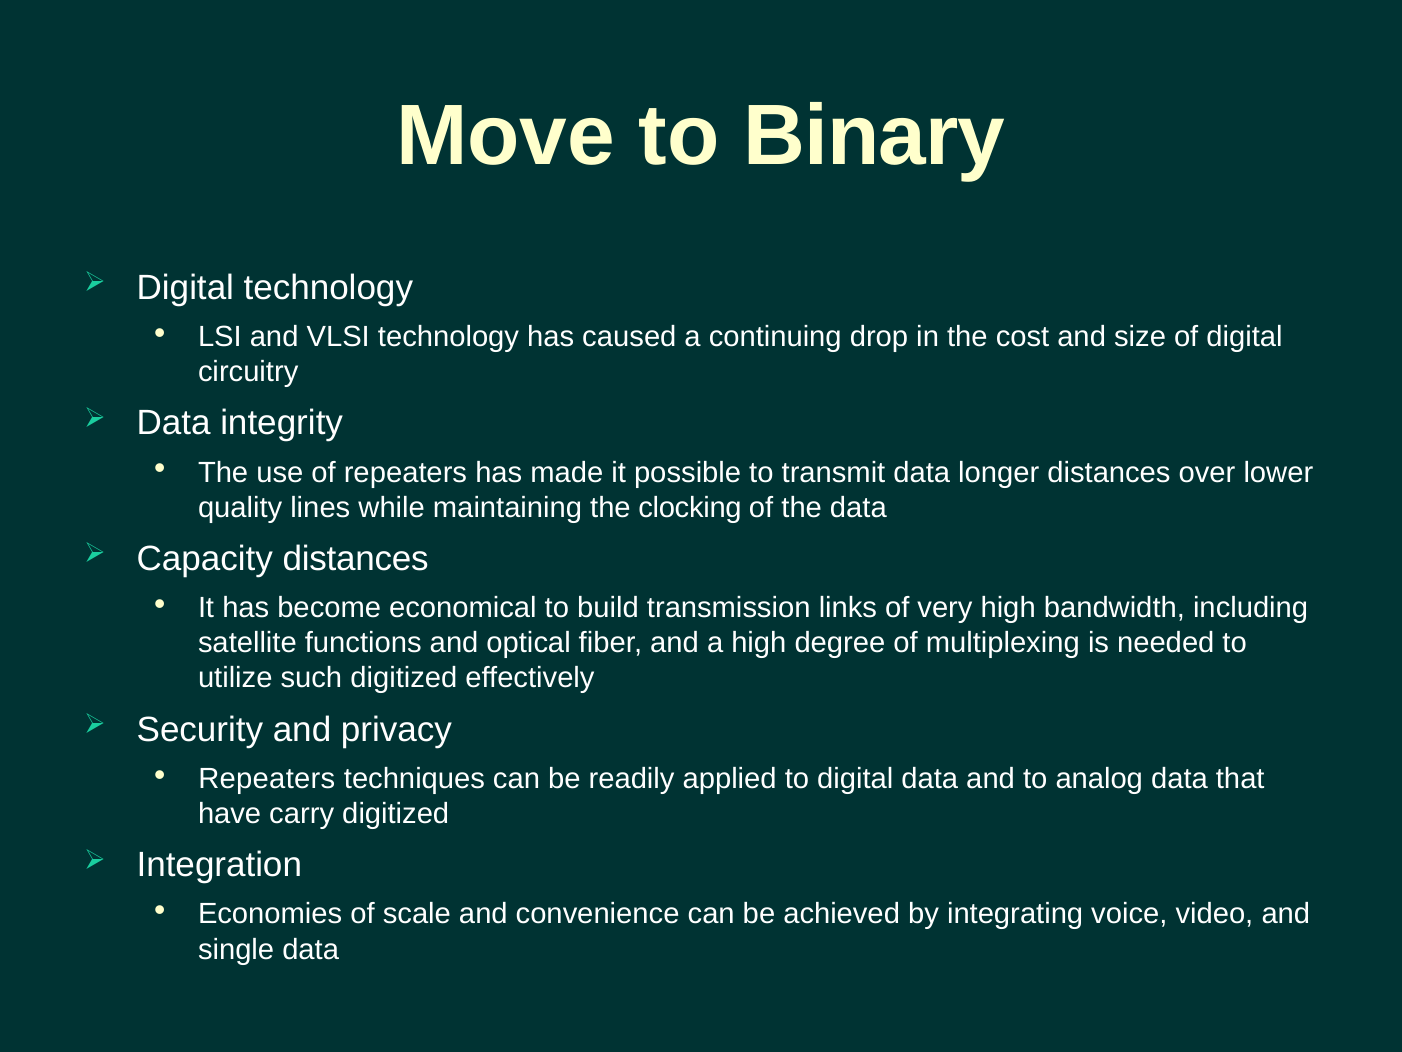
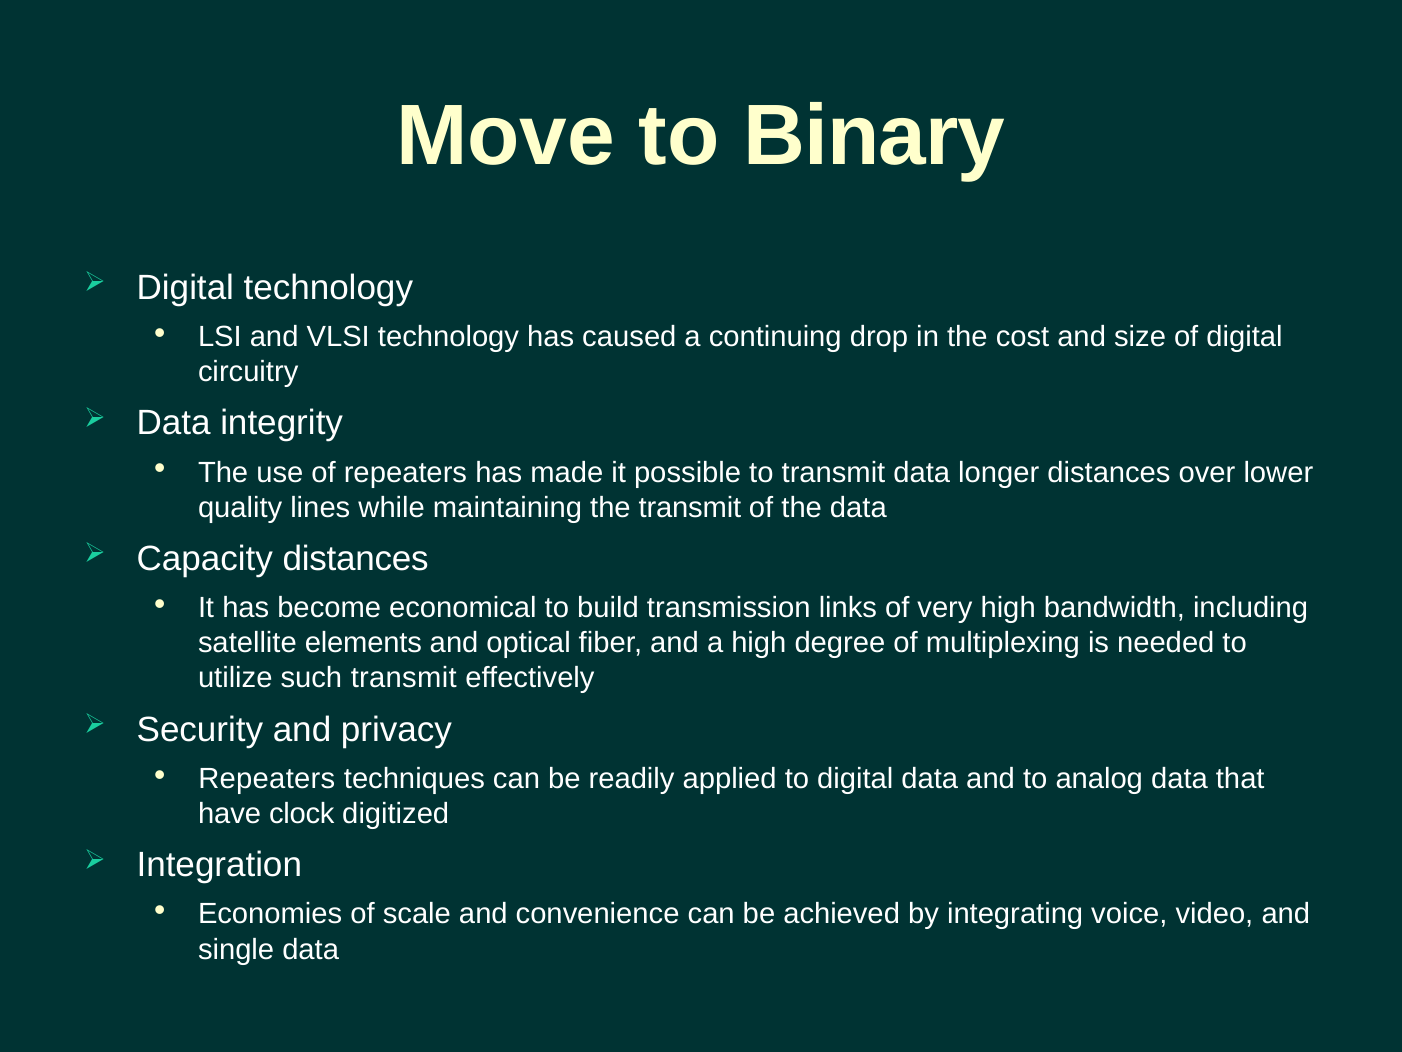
the clocking: clocking -> transmit
functions: functions -> elements
such digitized: digitized -> transmit
carry: carry -> clock
